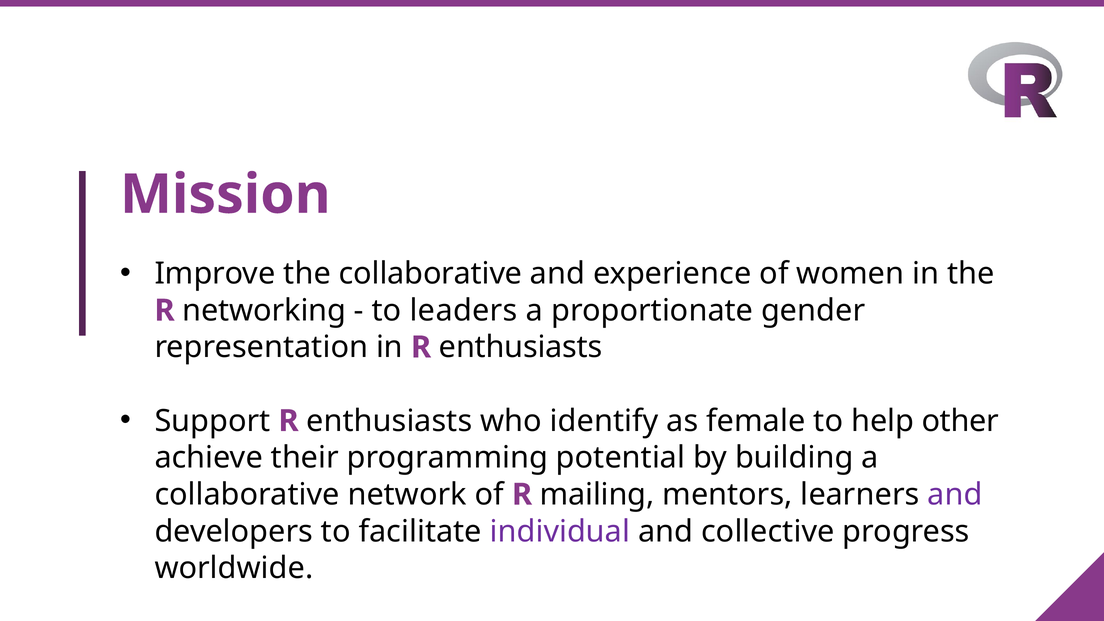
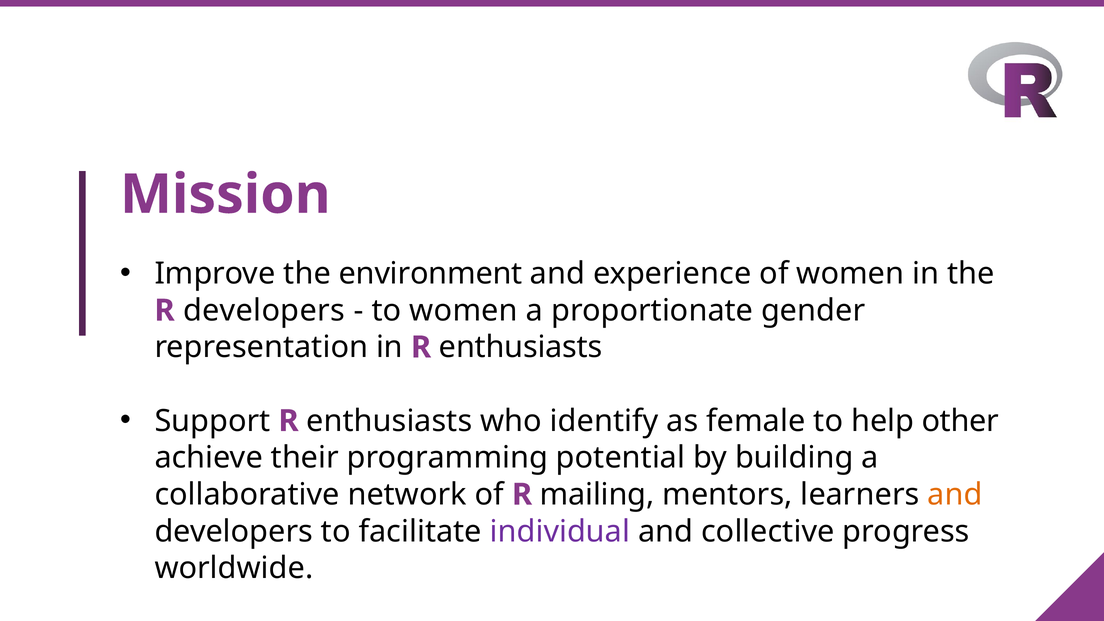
the collaborative: collaborative -> environment
R networking: networking -> developers
to leaders: leaders -> women
and at (955, 495) colour: purple -> orange
